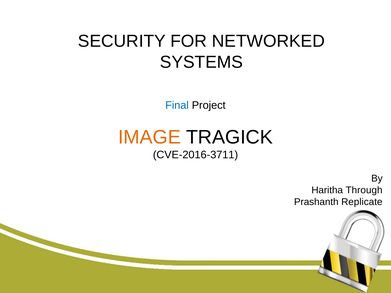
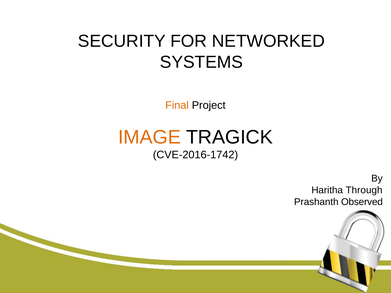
Final colour: blue -> orange
CVE-2016-3711: CVE-2016-3711 -> CVE-2016-1742
Replicate: Replicate -> Observed
